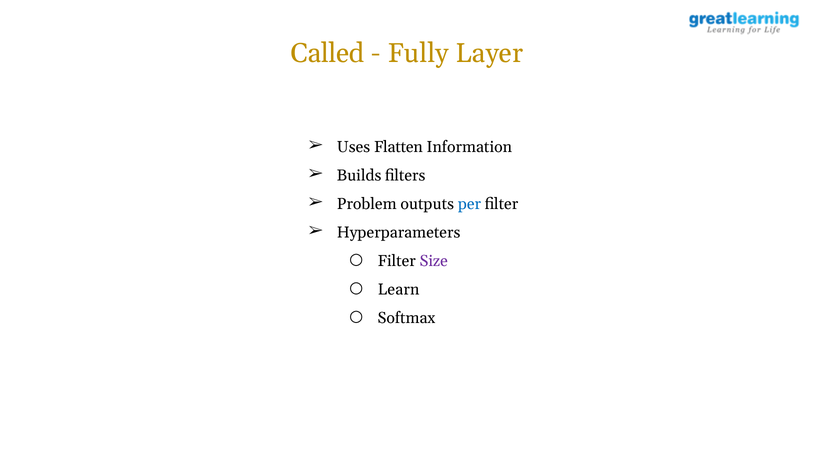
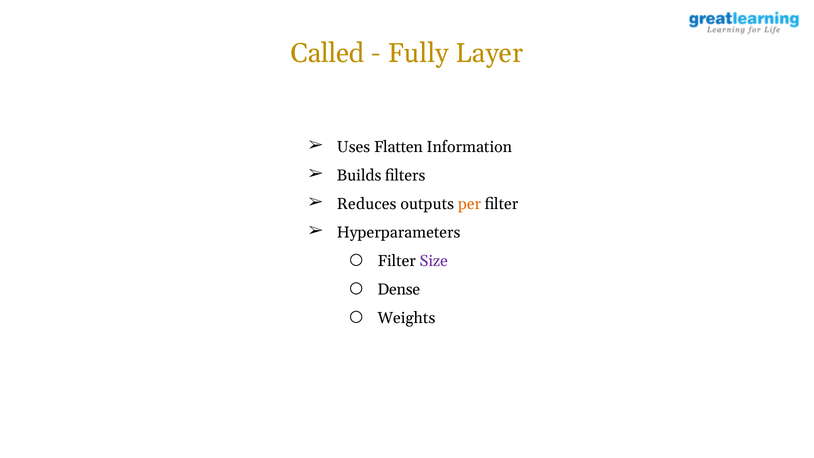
Problem: Problem -> Reduces
per colour: blue -> orange
Learn: Learn -> Dense
Softmax: Softmax -> Weights
